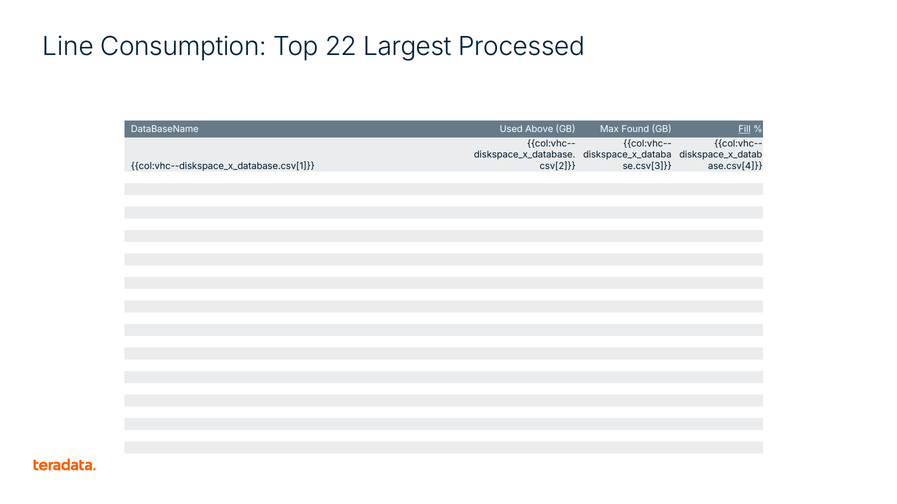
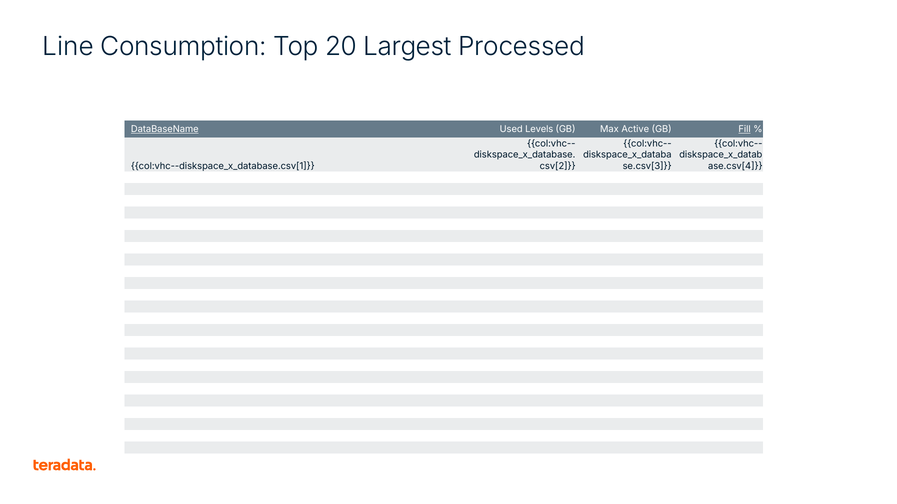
22: 22 -> 20
DataBaseName underline: none -> present
Above: Above -> Levels
Found: Found -> Active
